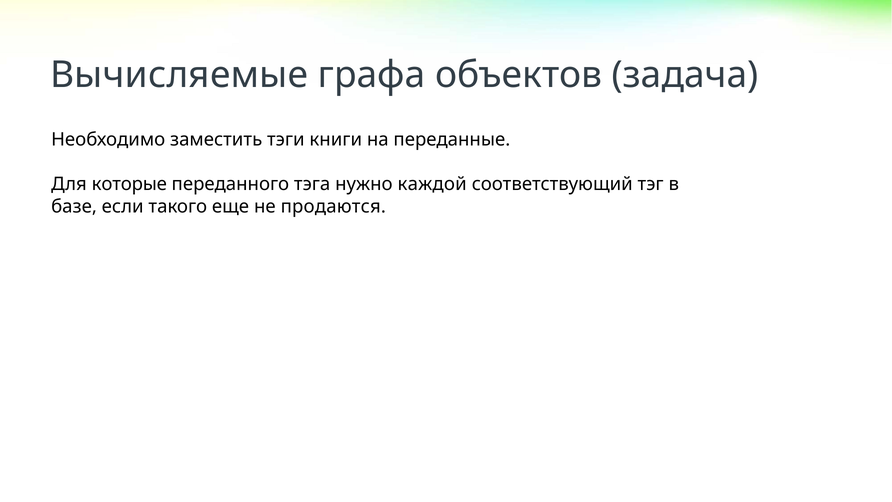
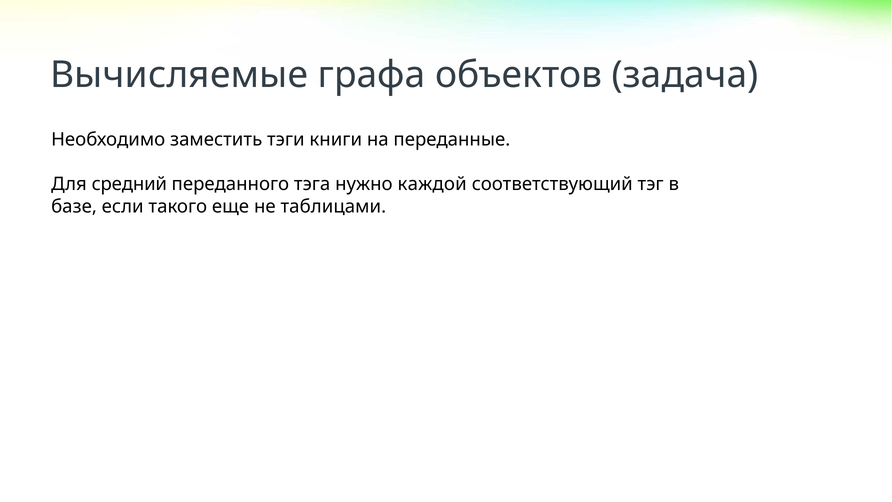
которые: которые -> средний
продаются: продаются -> таблицами
